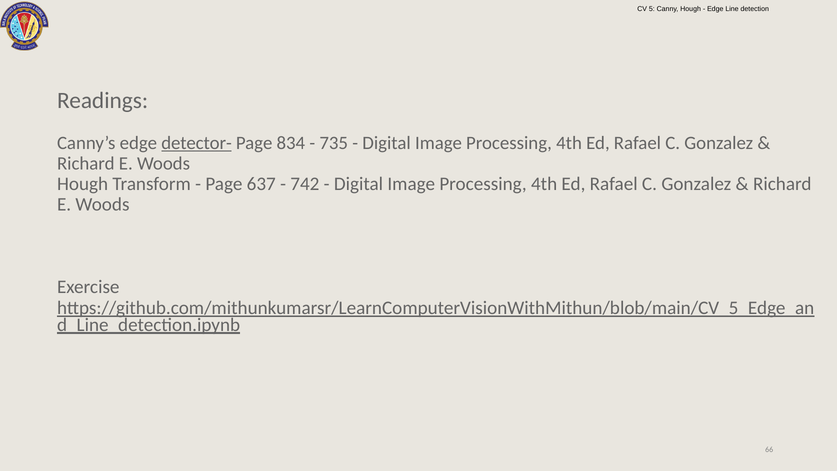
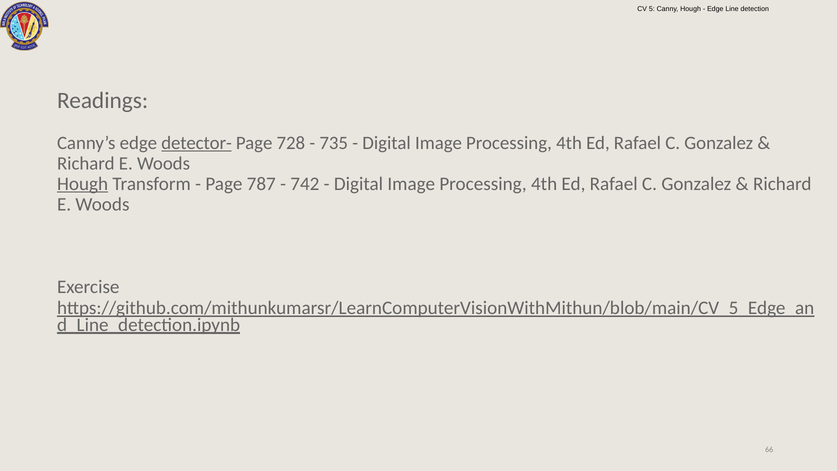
834: 834 -> 728
Hough at (83, 184) underline: none -> present
637: 637 -> 787
